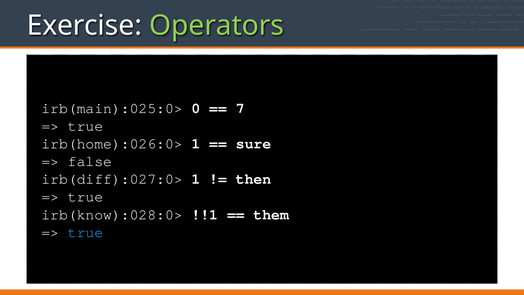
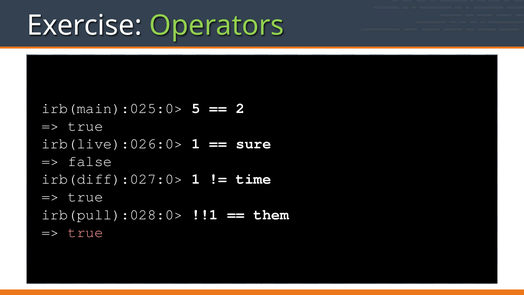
0: 0 -> 5
7: 7 -> 2
irb(home):026:0>: irb(home):026:0> -> irb(live):026:0>
then: then -> time
irb(know):028:0>: irb(know):028:0> -> irb(pull):028:0>
true at (86, 232) colour: light blue -> pink
